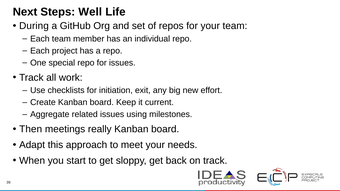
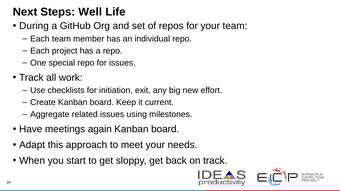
Then: Then -> Have
really: really -> again
